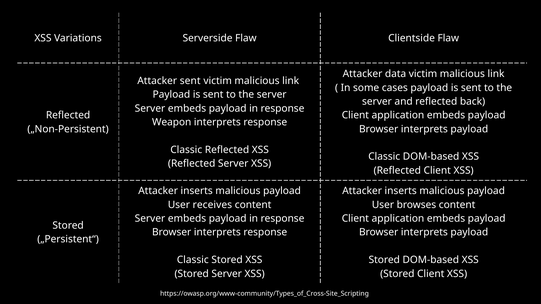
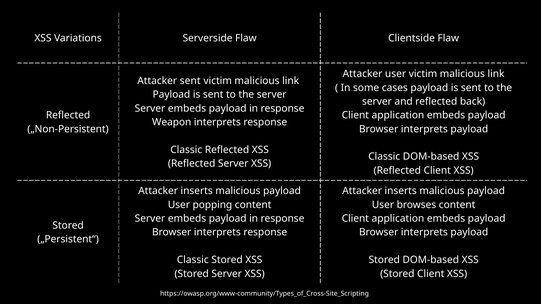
Attacker data: data -> user
receives: receives -> popping
